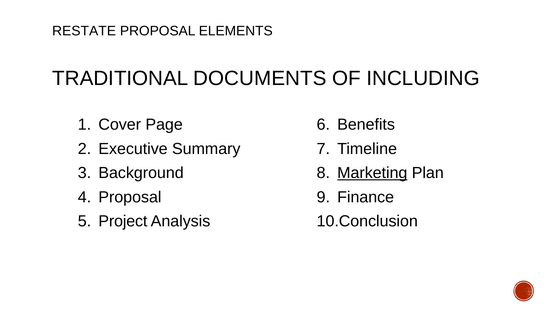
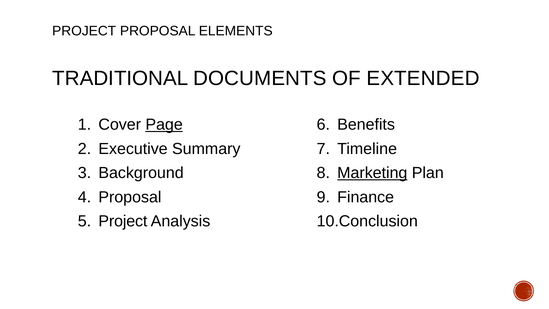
RESTATE at (84, 31): RESTATE -> PROJECT
INCLUDING: INCLUDING -> EXTENDED
Page underline: none -> present
